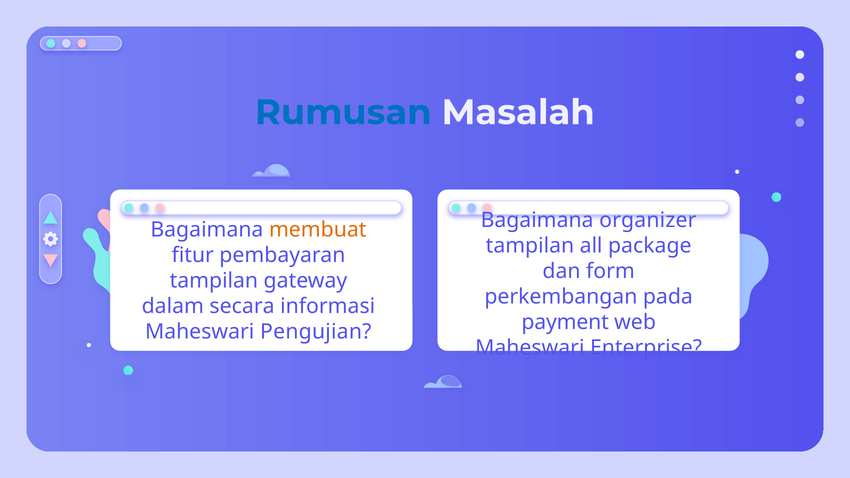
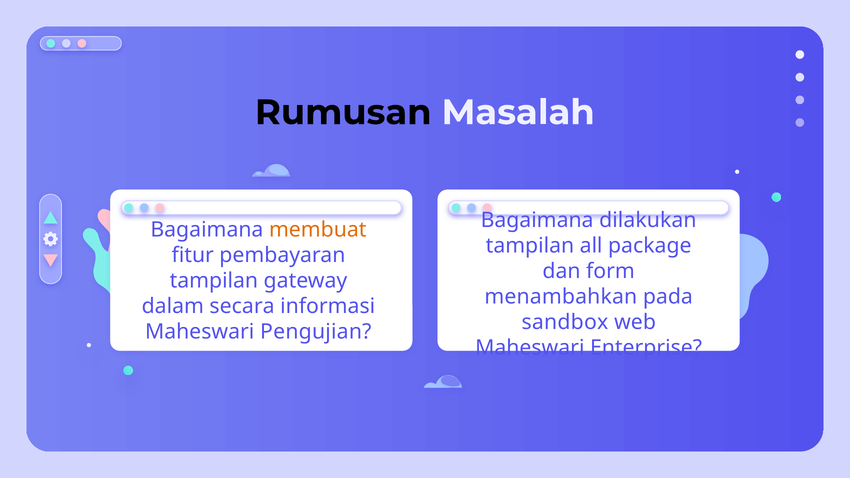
Rumusan colour: blue -> black
organizer: organizer -> dilakukan
perkembangan: perkembangan -> menambahkan
payment: payment -> sandbox
